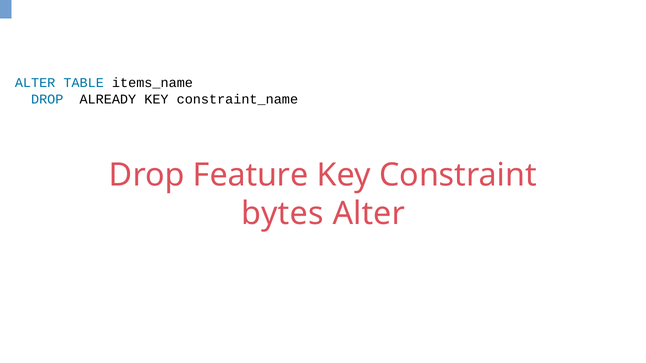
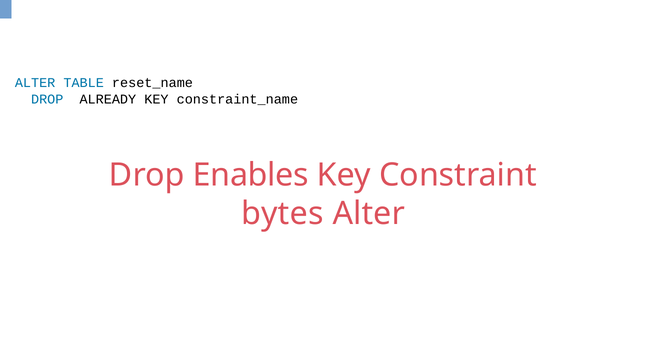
items_name: items_name -> reset_name
Feature: Feature -> Enables
